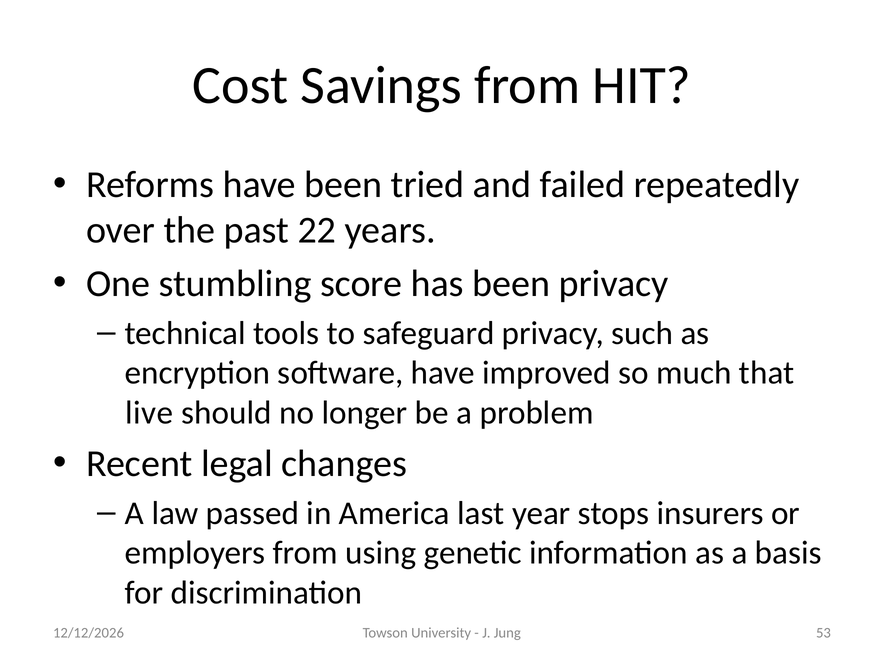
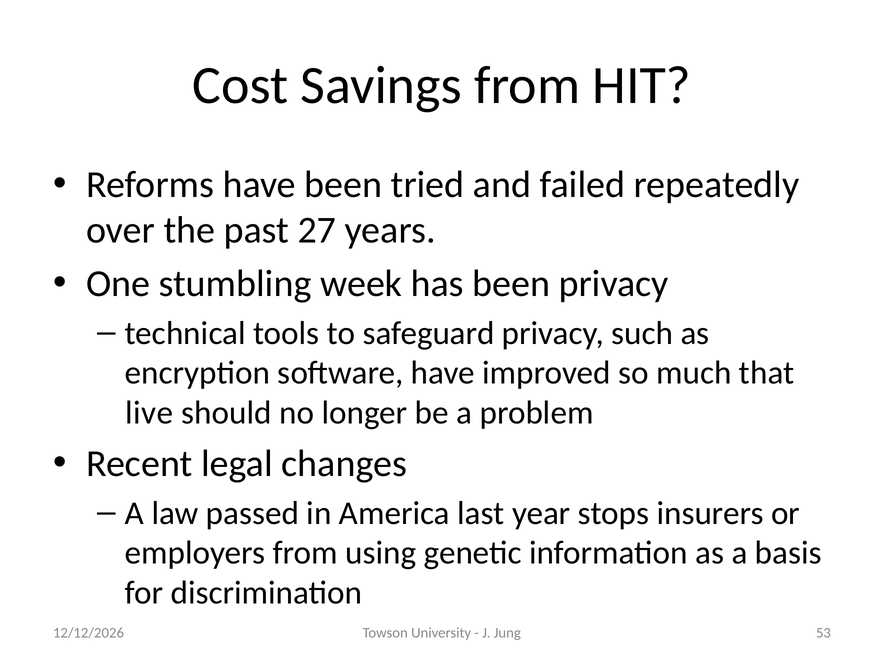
22: 22 -> 27
score: score -> week
